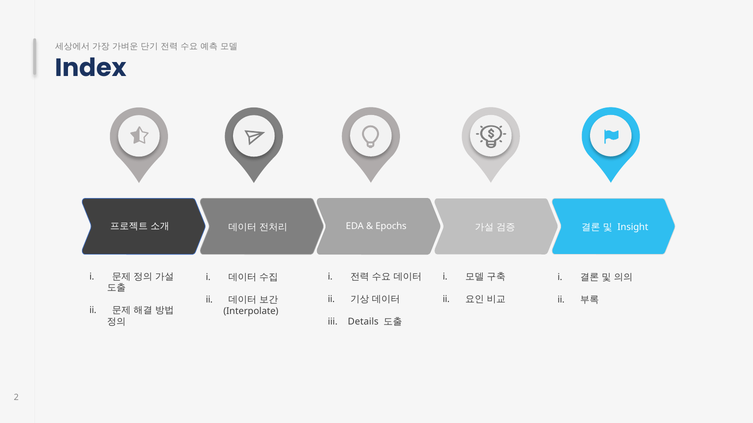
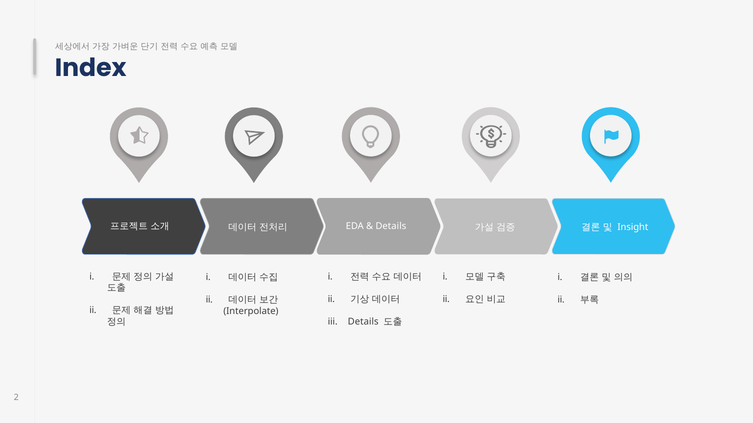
Epochs at (391, 227): Epochs -> Details
